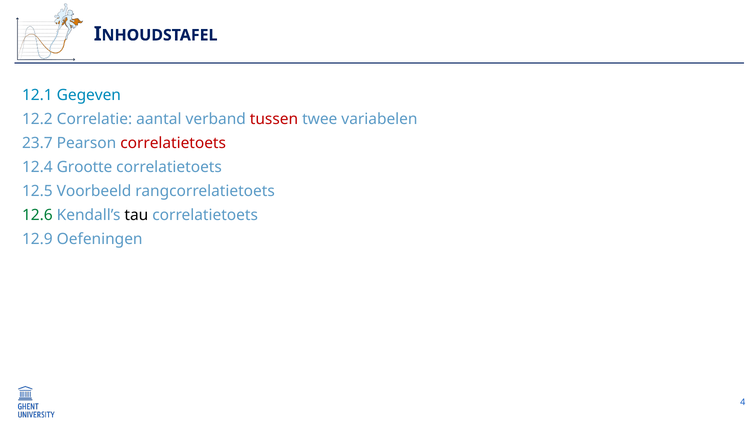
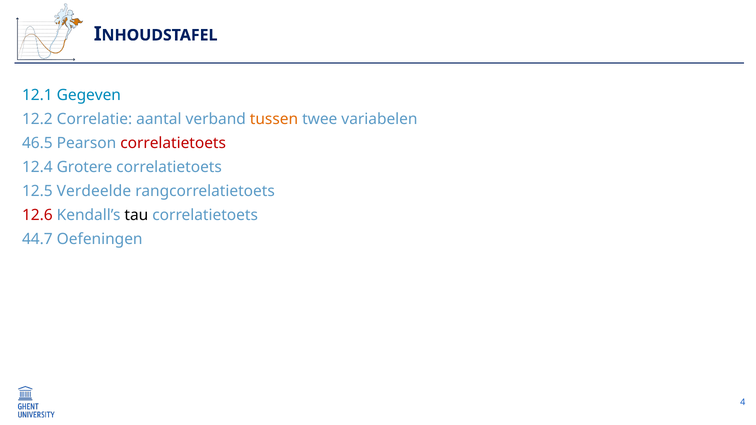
tussen colour: red -> orange
23.7: 23.7 -> 46.5
Grootte: Grootte -> Grotere
Voorbeeld: Voorbeeld -> Verdeelde
12.6 colour: green -> red
12.9: 12.9 -> 44.7
